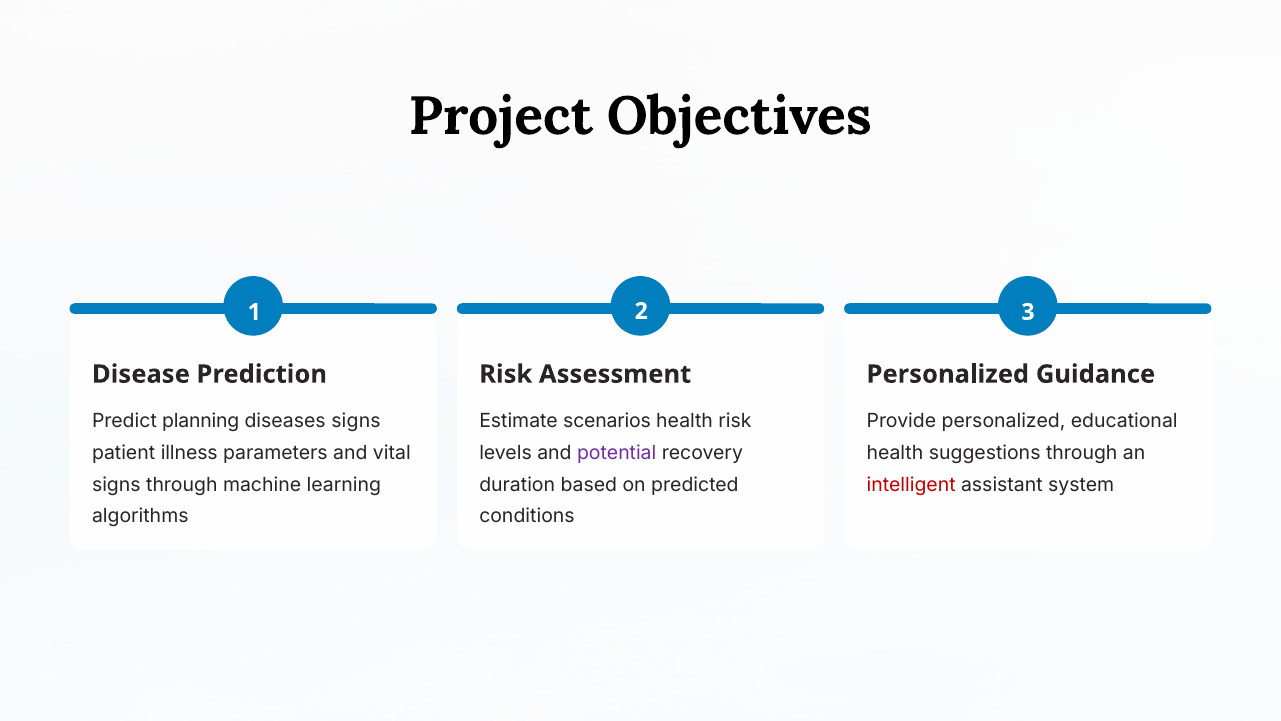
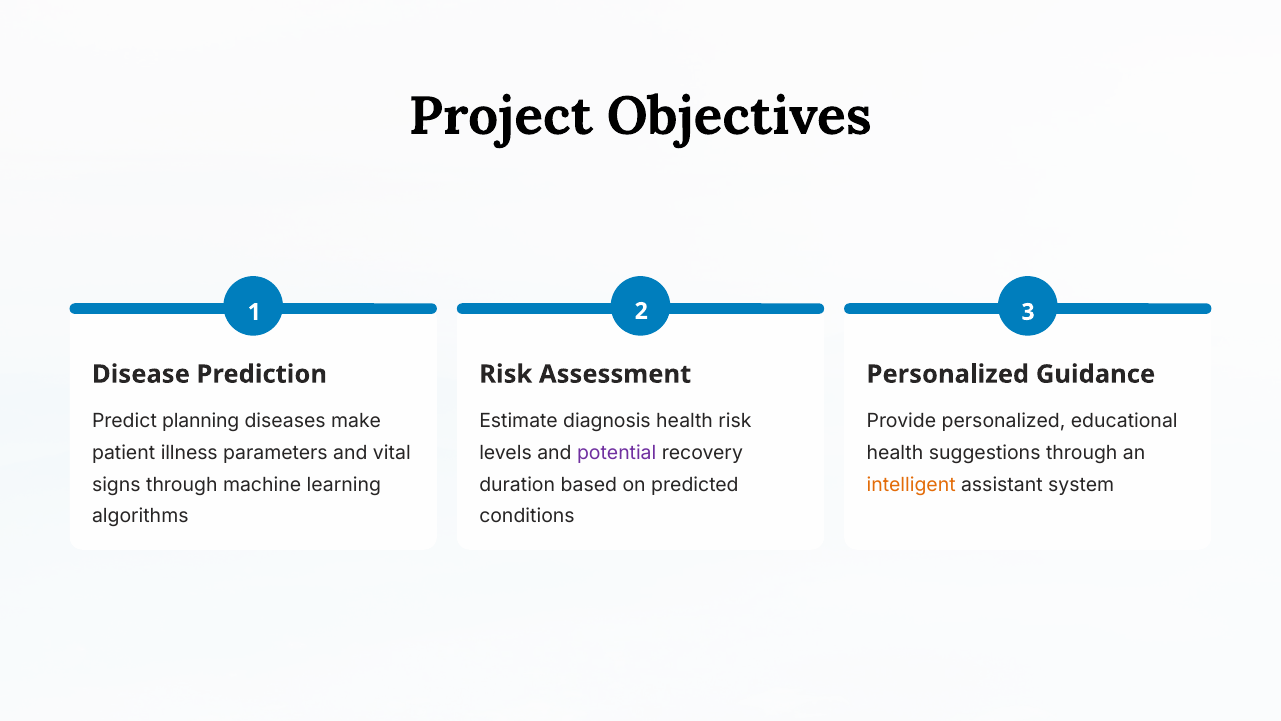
diseases signs: signs -> make
scenarios: scenarios -> diagnosis
intelligent colour: red -> orange
